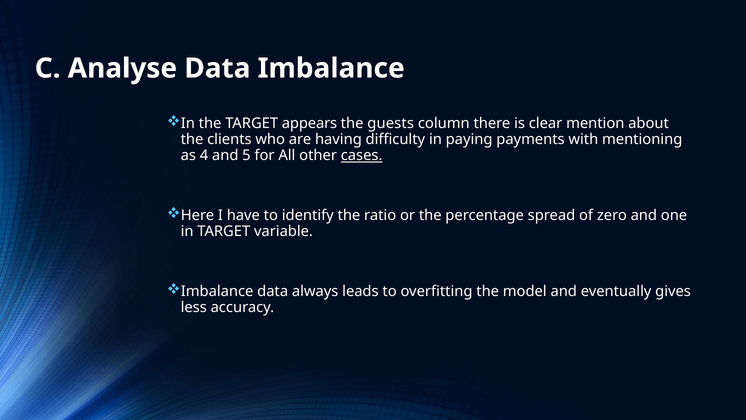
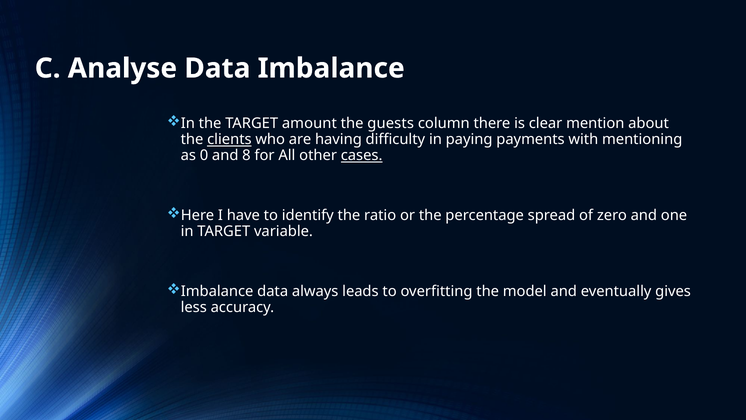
appears: appears -> amount
clients underline: none -> present
4: 4 -> 0
5: 5 -> 8
